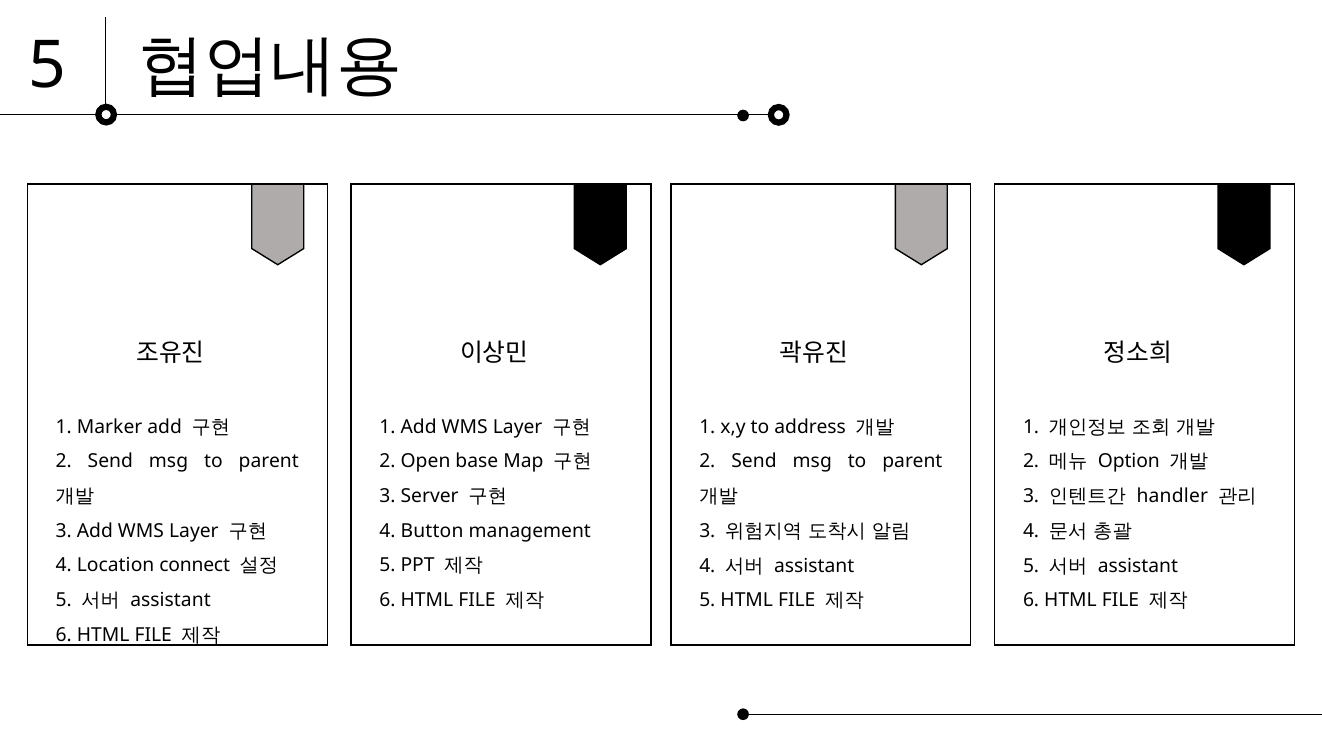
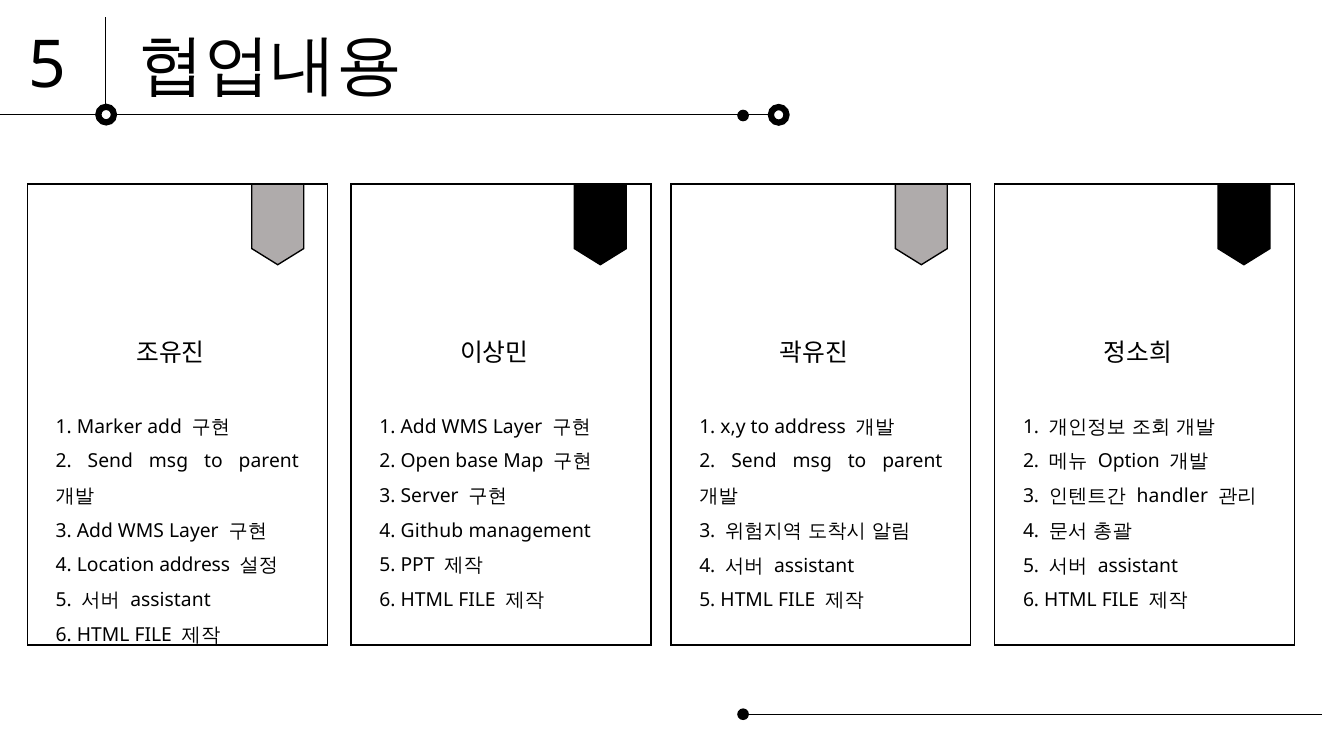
Button: Button -> Github
Location connect: connect -> address
